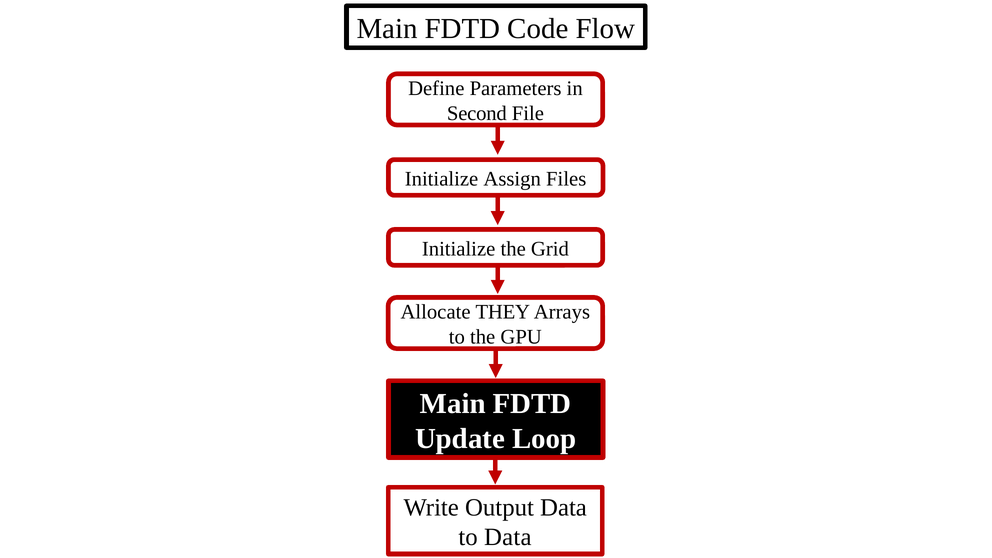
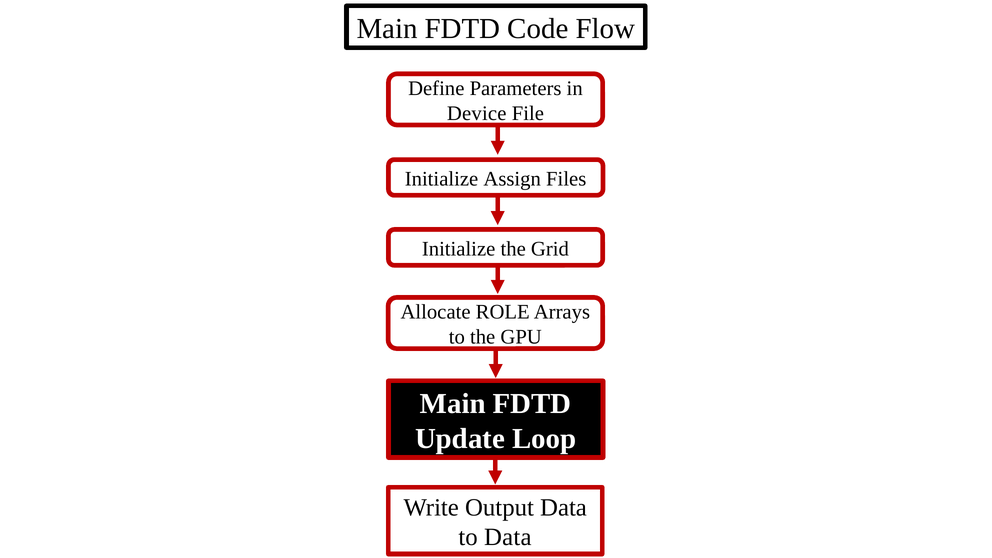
Second: Second -> Device
THEY: THEY -> ROLE
